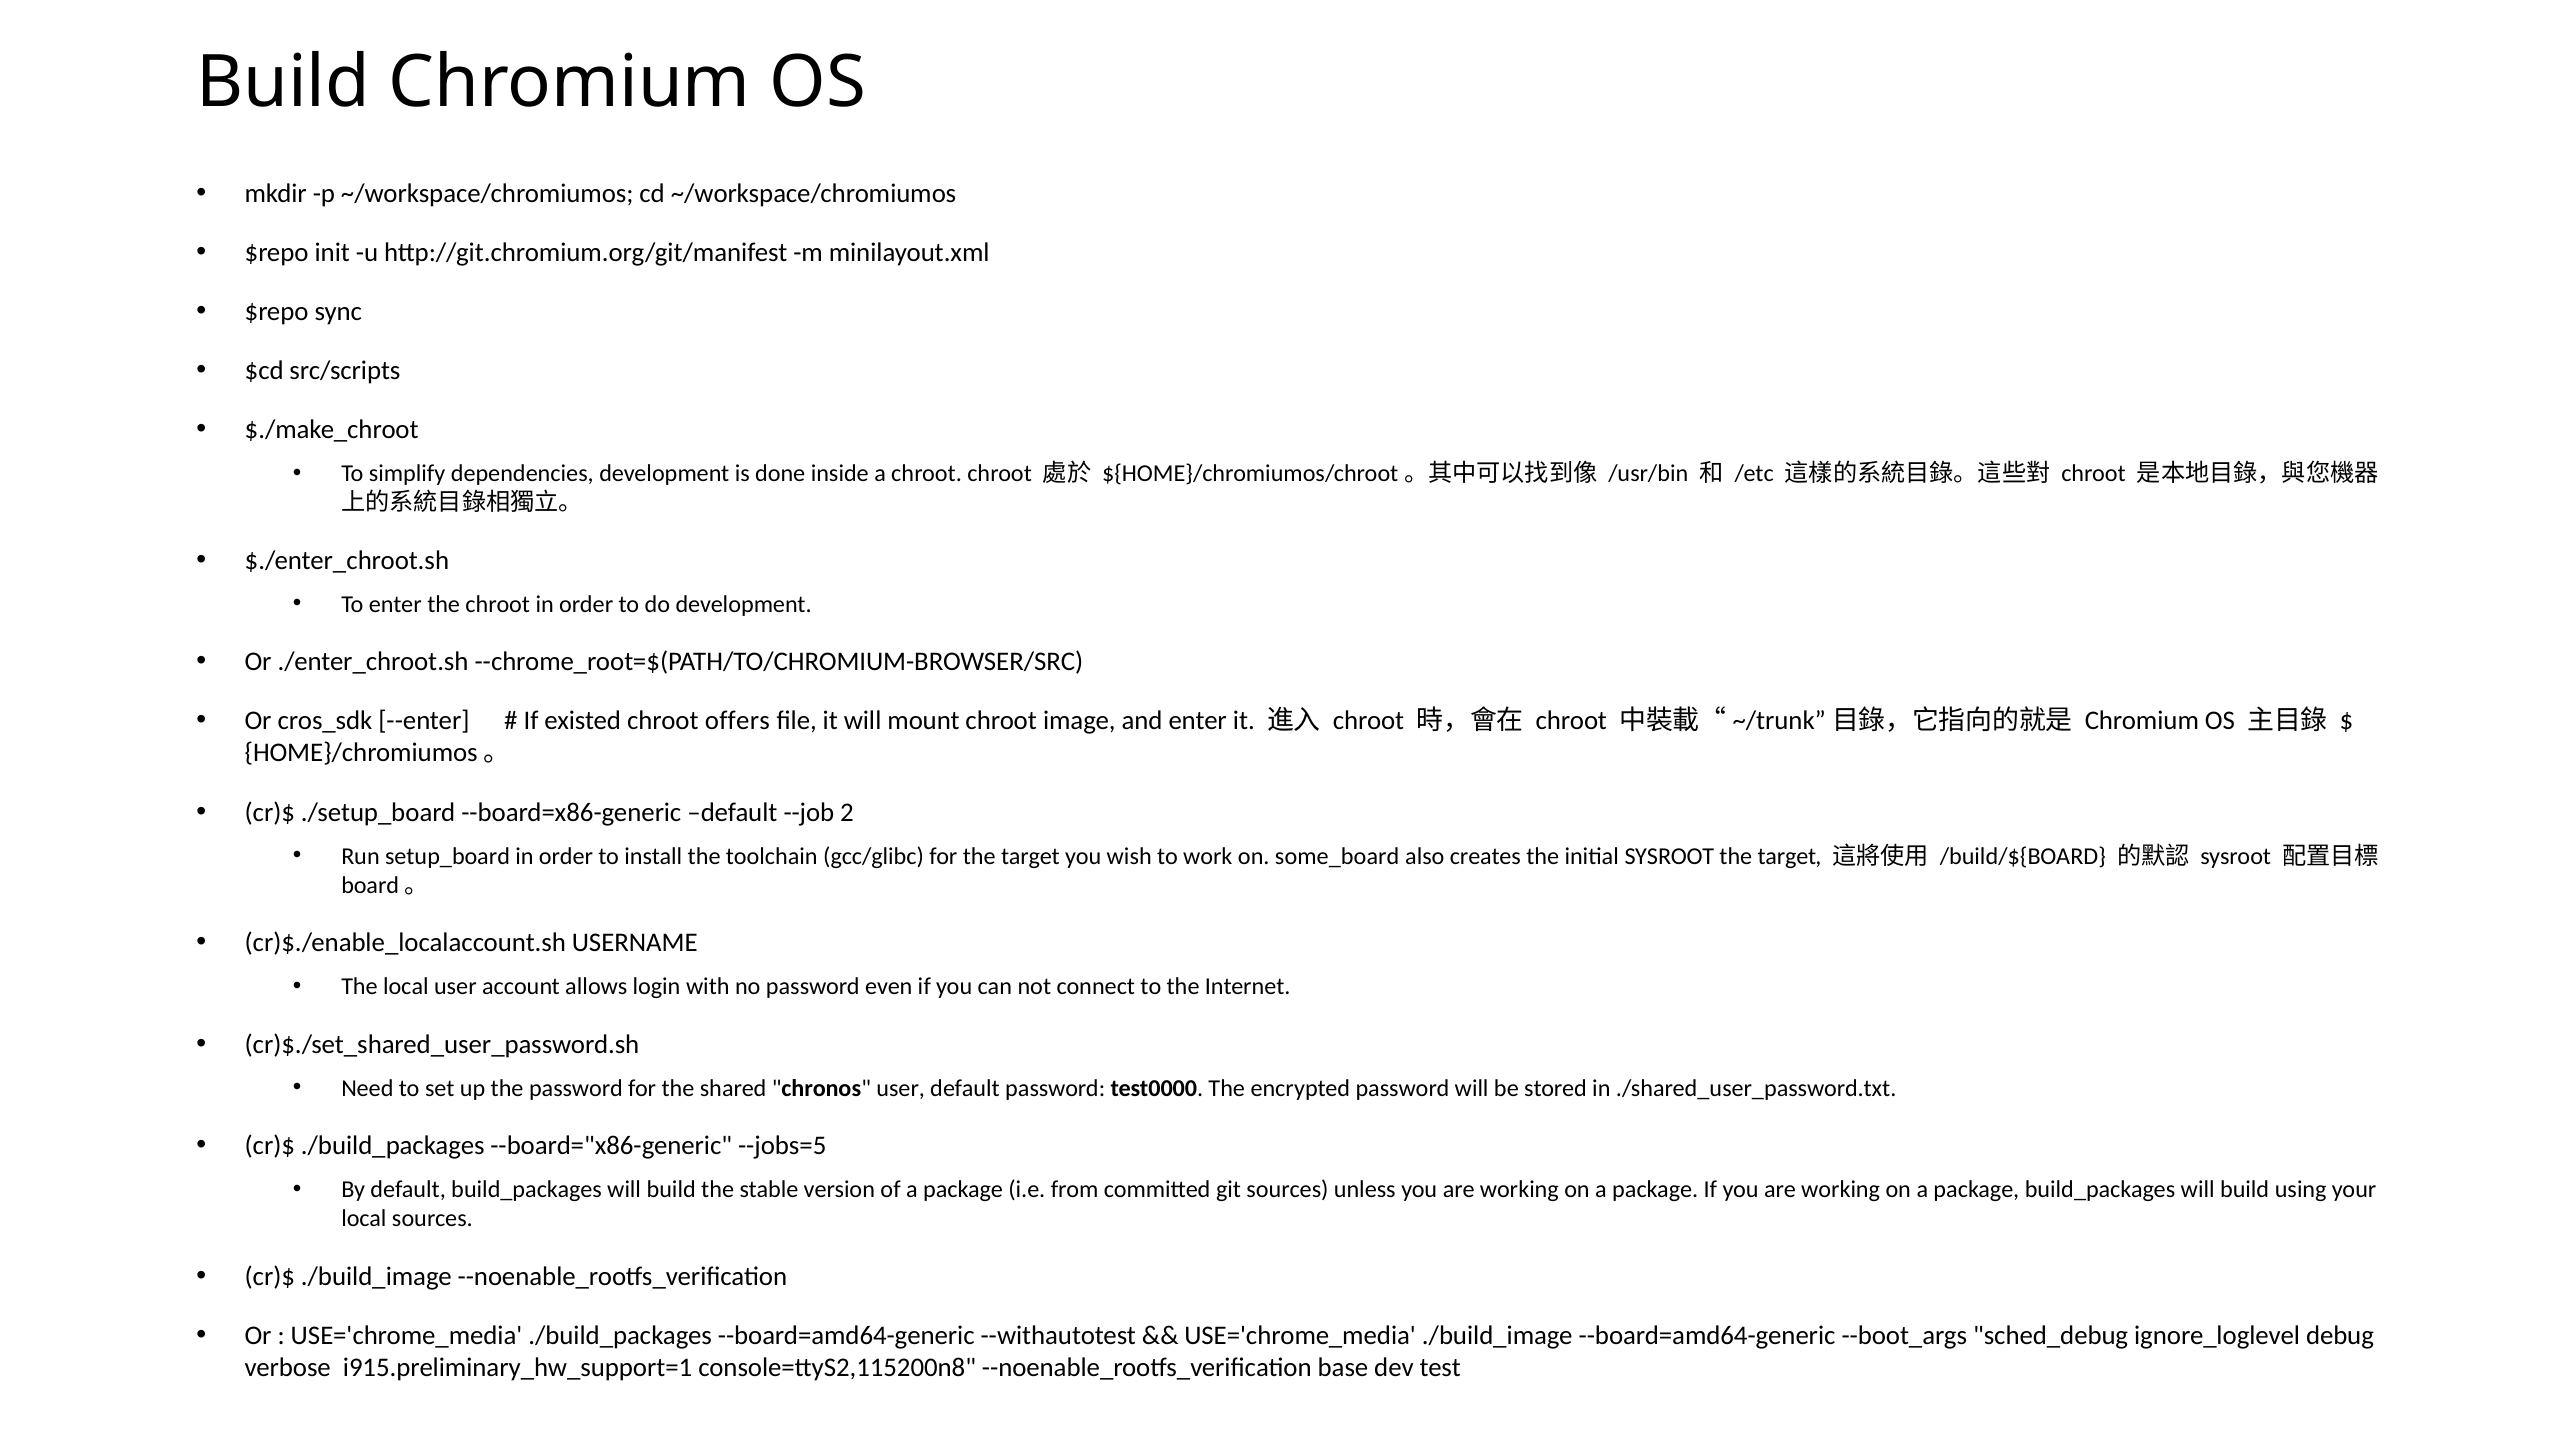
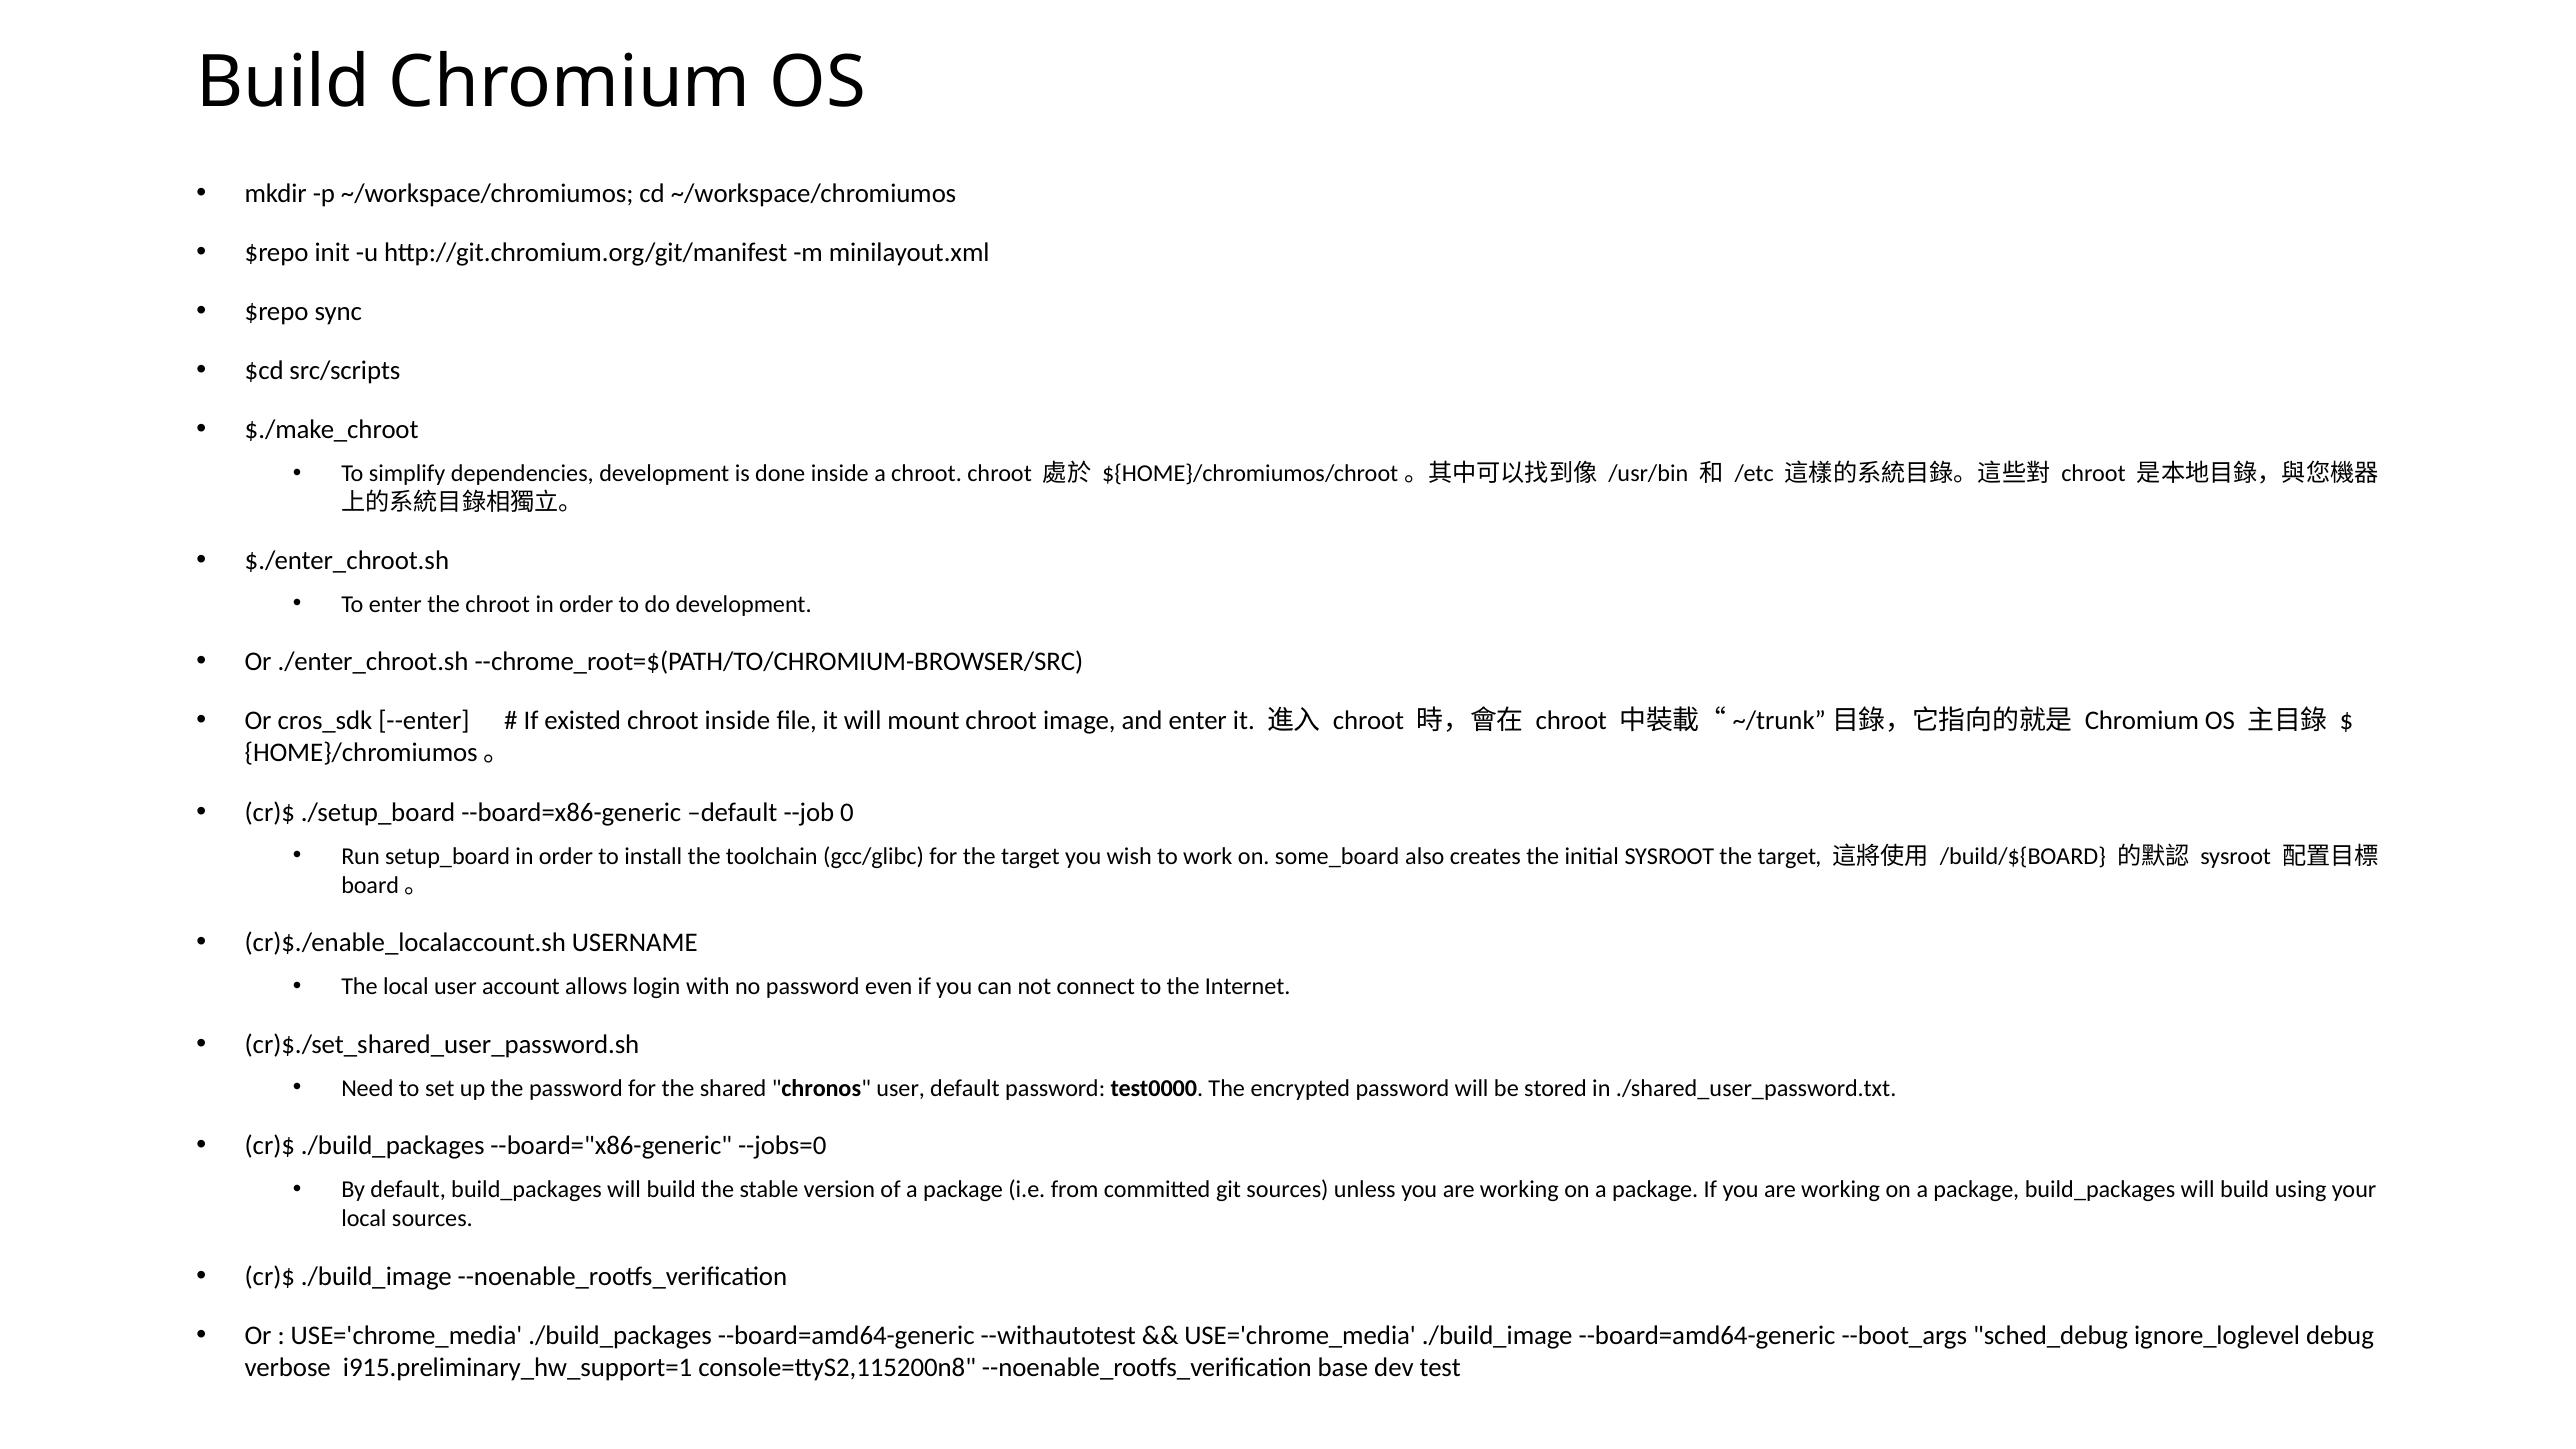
chroot offers: offers -> inside
2: 2 -> 0
--jobs=5: --jobs=5 -> --jobs=0
